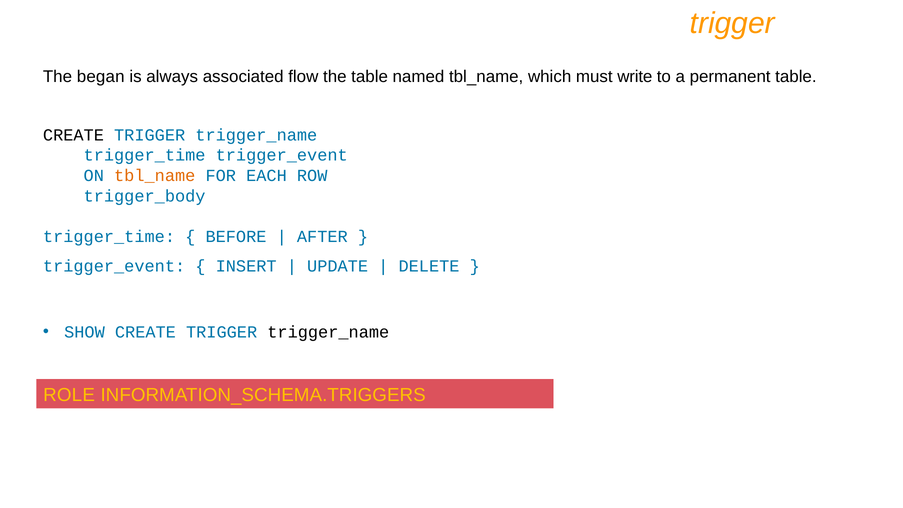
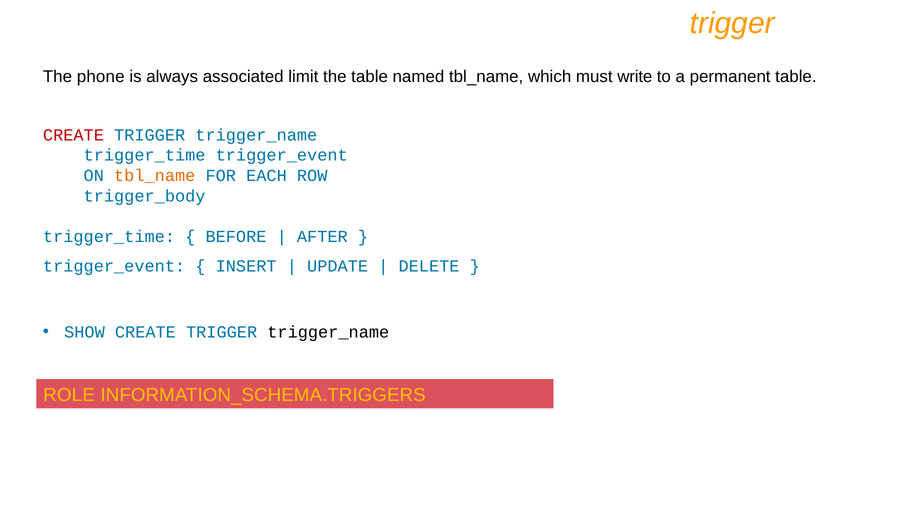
began: began -> phone
flow: flow -> limit
CREATE at (73, 135) colour: black -> red
